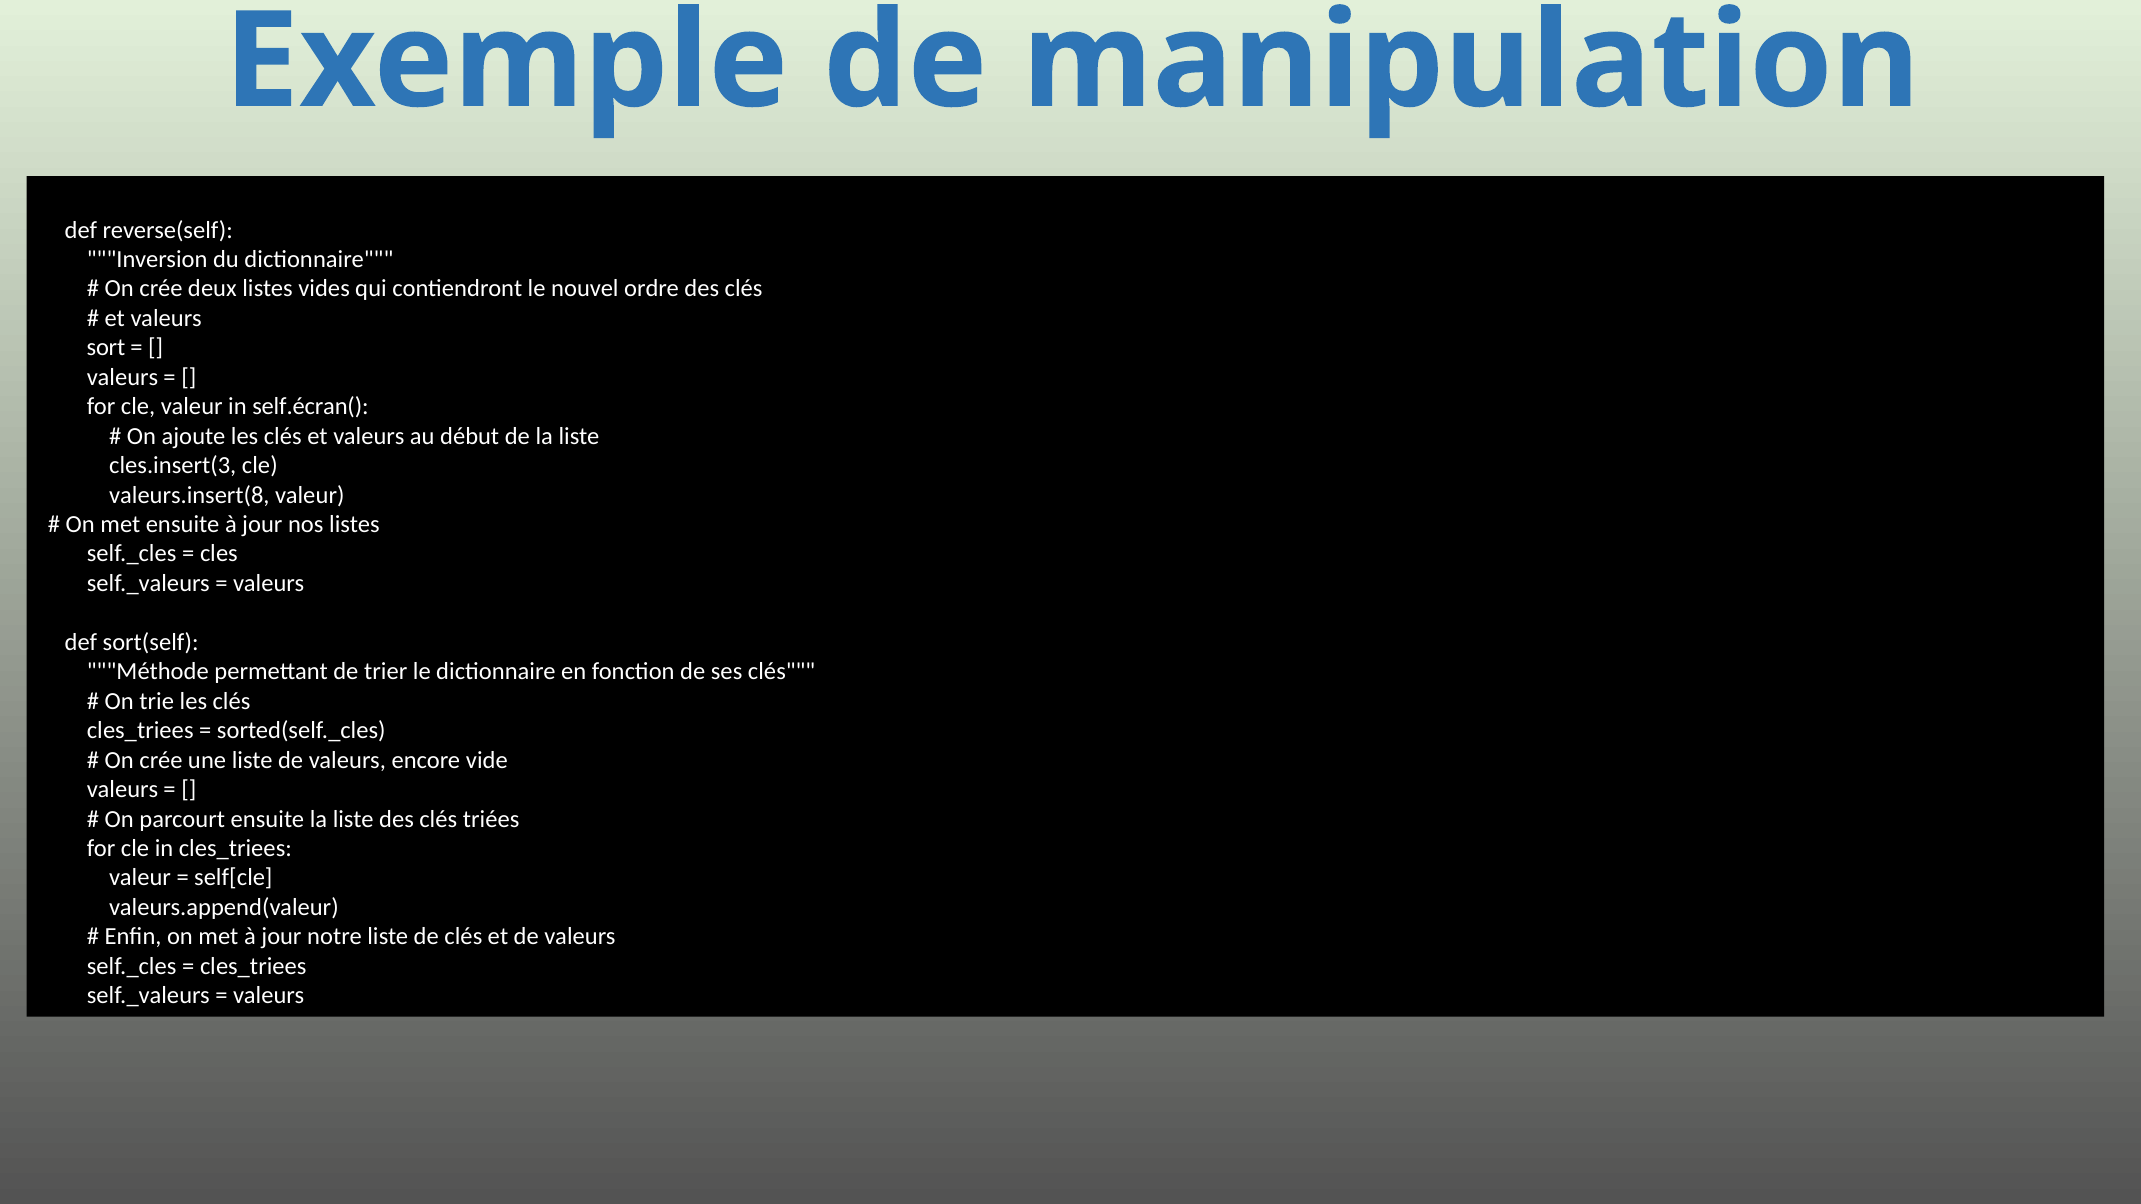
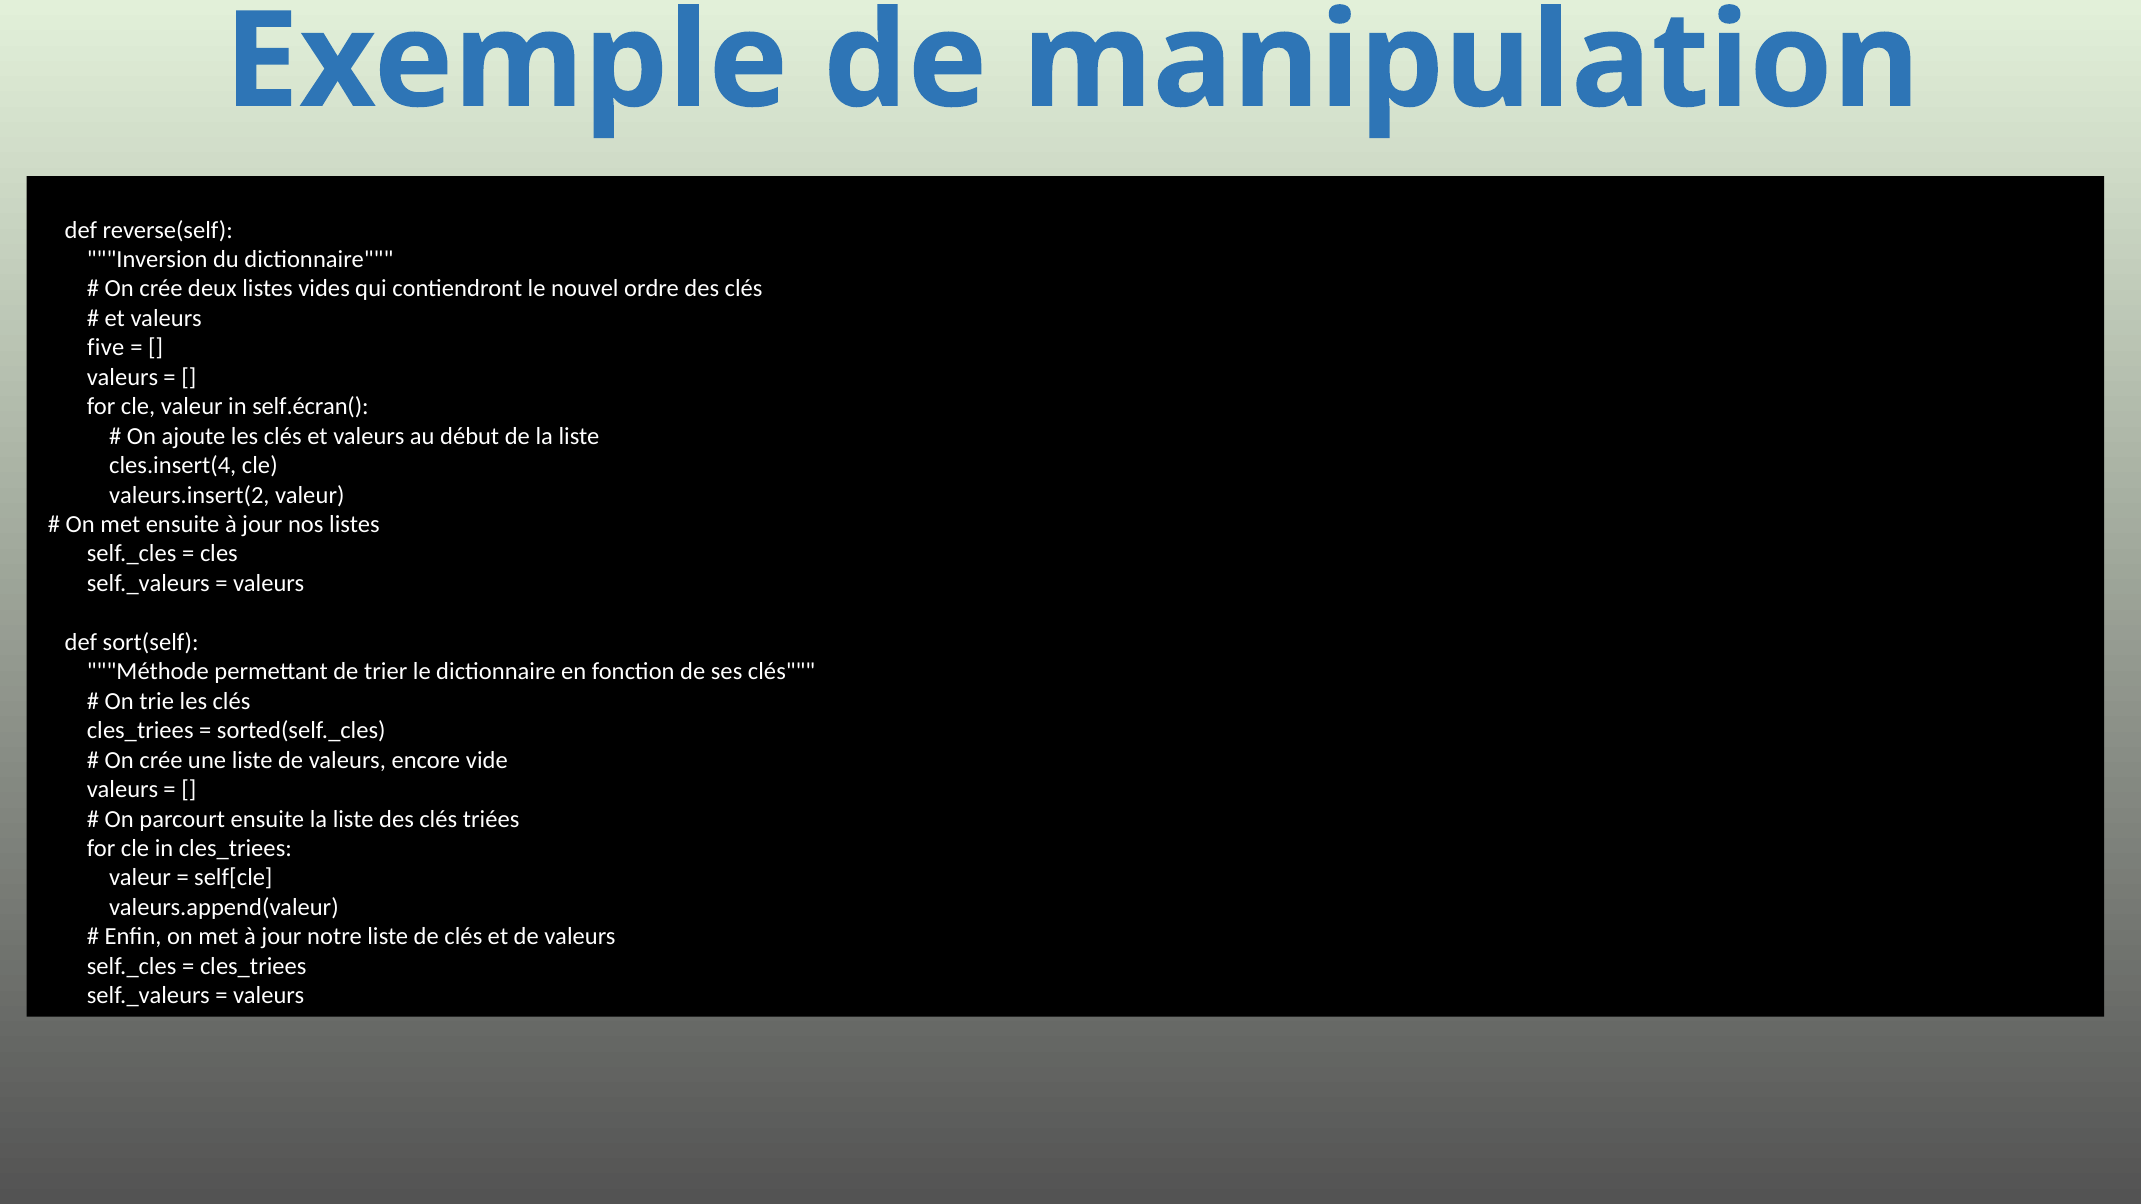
sort: sort -> five
cles.insert(3: cles.insert(3 -> cles.insert(4
valeurs.insert(8: valeurs.insert(8 -> valeurs.insert(2
